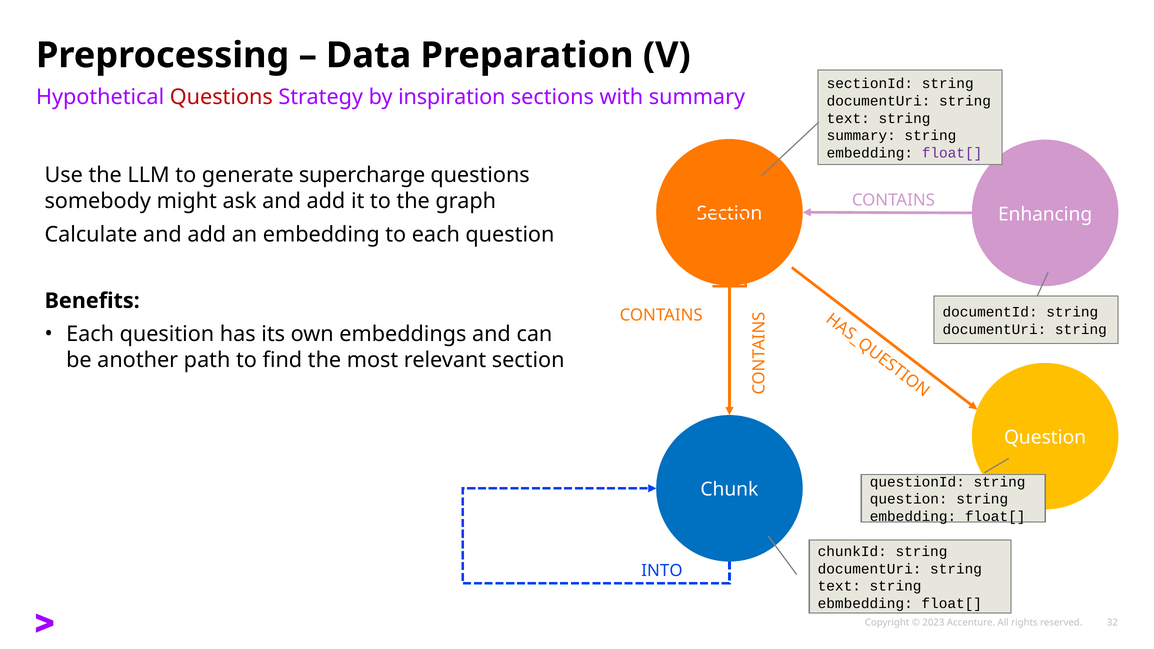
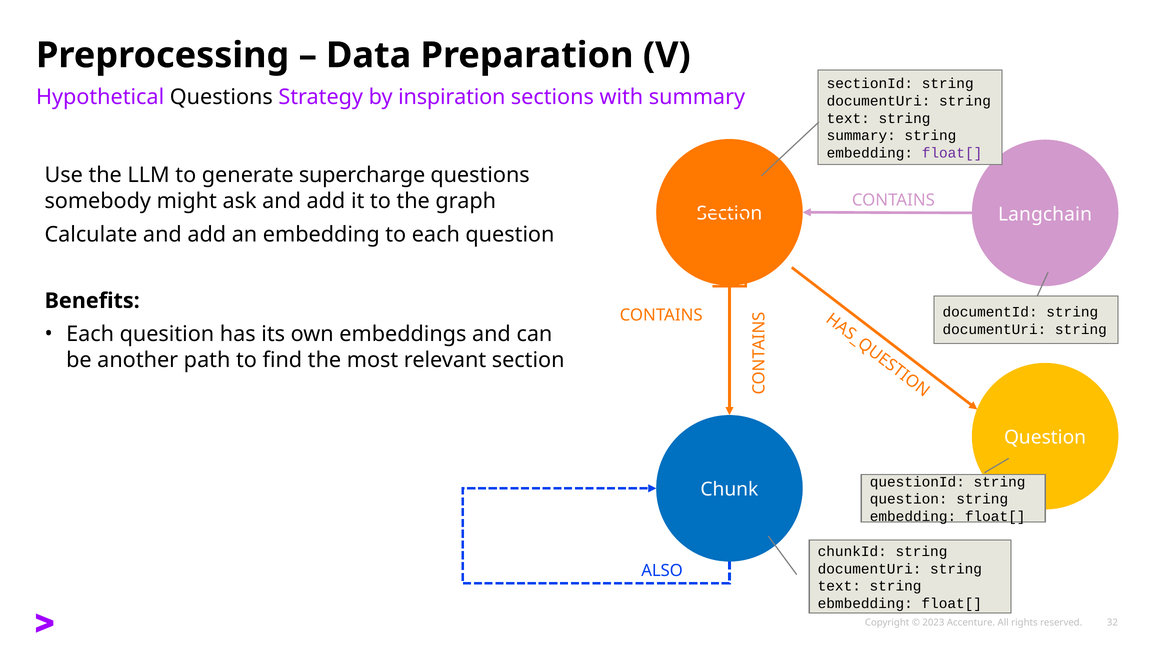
Questions at (221, 97) colour: red -> black
Enhancing: Enhancing -> Langchain
INTO: INTO -> ALSO
